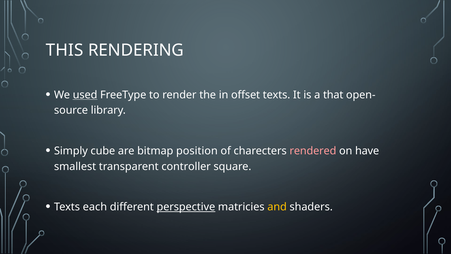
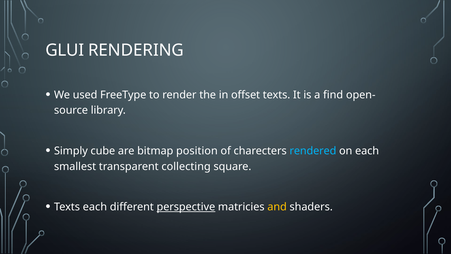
THIS: THIS -> GLUI
used underline: present -> none
that: that -> find
rendered colour: pink -> light blue
on have: have -> each
controller: controller -> collecting
